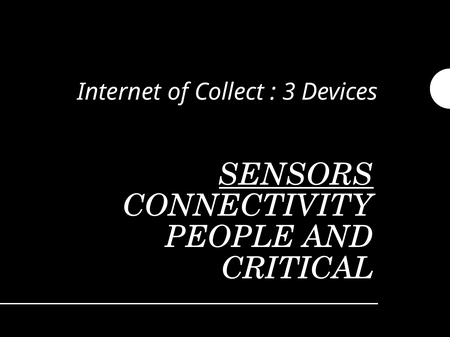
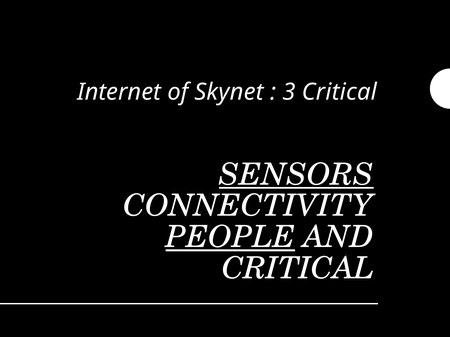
Collect: Collect -> Skynet
3 Devices: Devices -> Critical
PEOPLE underline: none -> present
